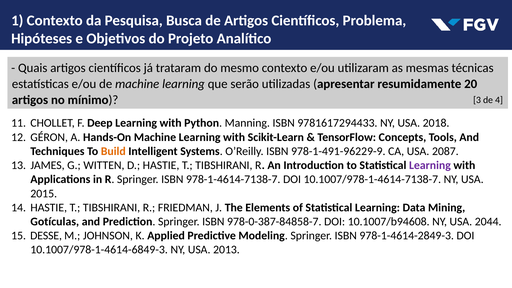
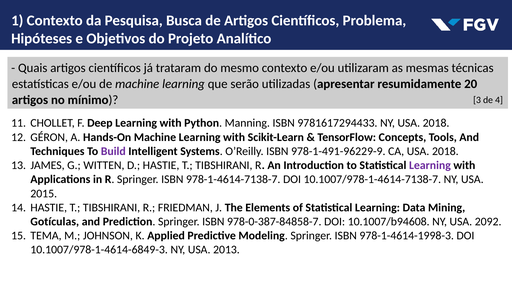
Build colour: orange -> purple
CA USA 2087: 2087 -> 2018
2044: 2044 -> 2092
DESSE: DESSE -> TEMA
978-1-4614-2849-3: 978-1-4614-2849-3 -> 978-1-4614-1998-3
